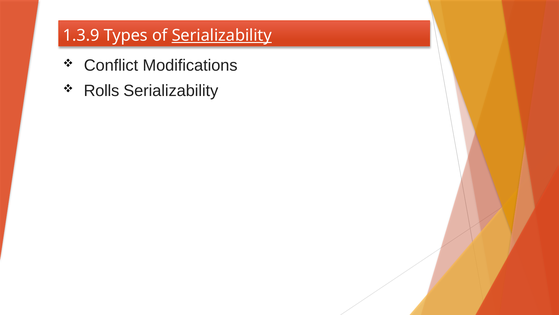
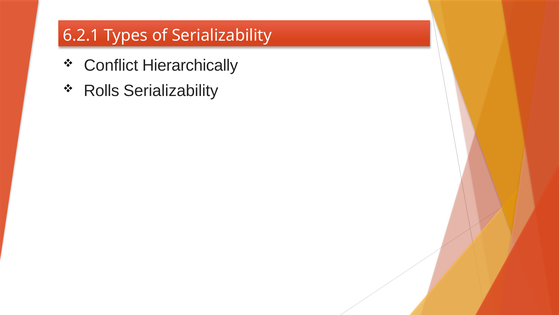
1.3.9: 1.3.9 -> 6.2.1
Serializability at (222, 35) underline: present -> none
Modifications: Modifications -> Hierarchically
